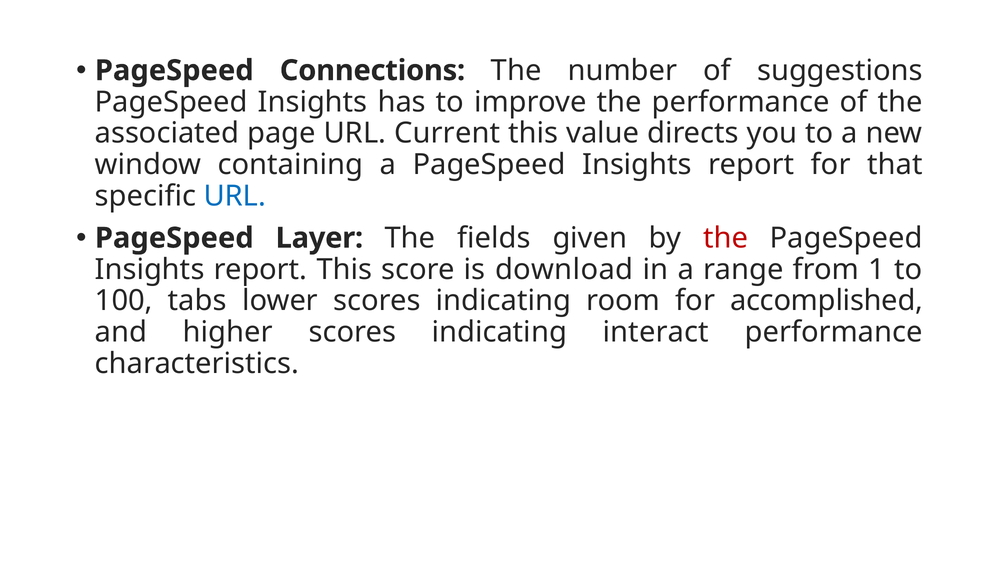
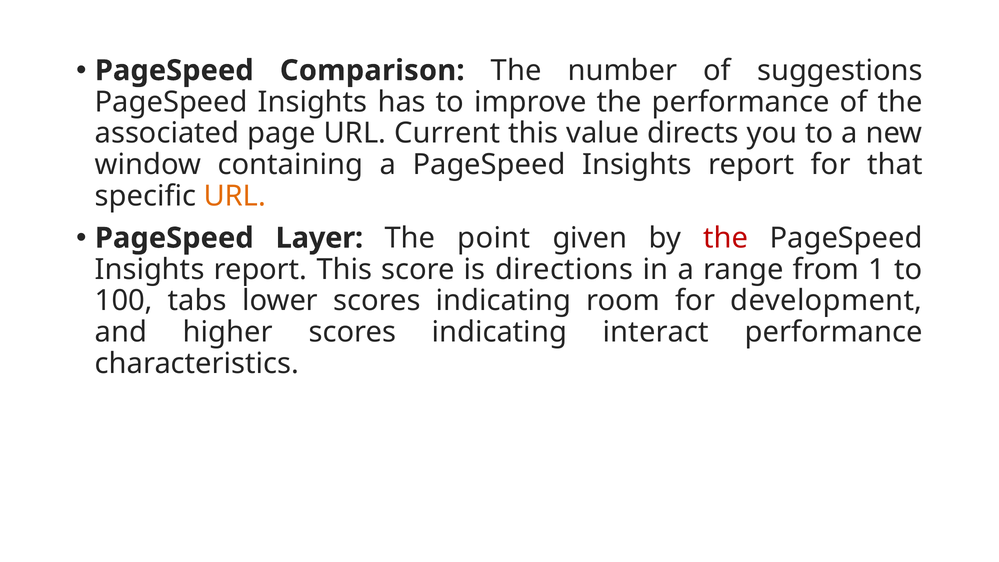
Connections: Connections -> Comparison
URL at (235, 196) colour: blue -> orange
fields: fields -> point
download: download -> directions
accomplished: accomplished -> development
